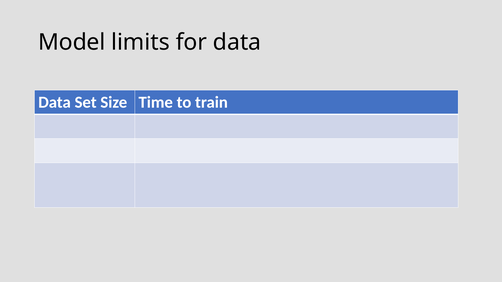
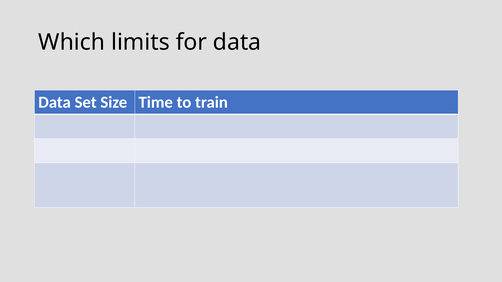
Model: Model -> Which
